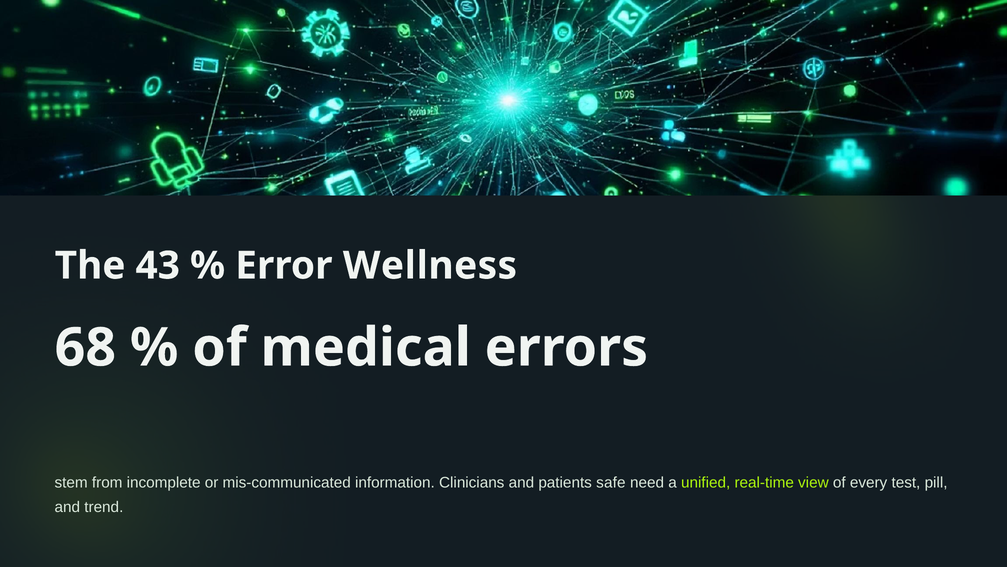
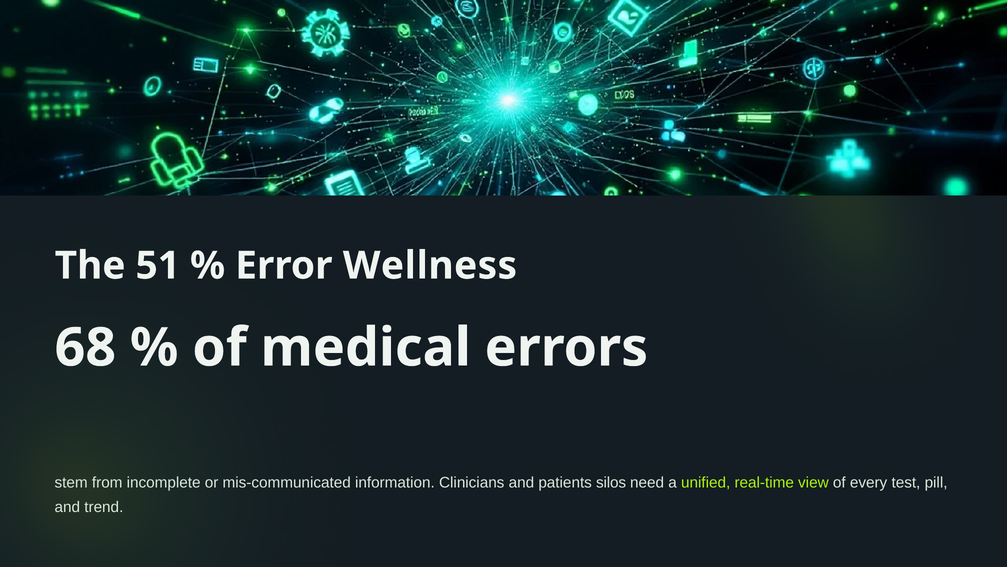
43: 43 -> 51
safe: safe -> silos
